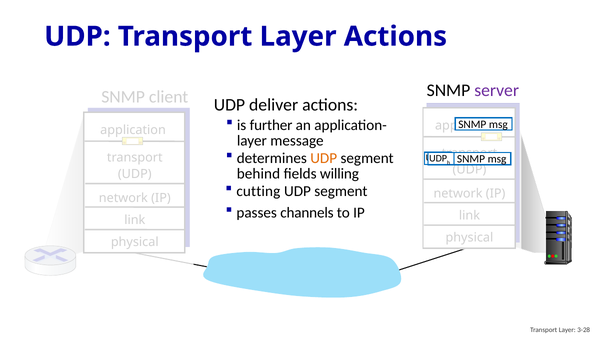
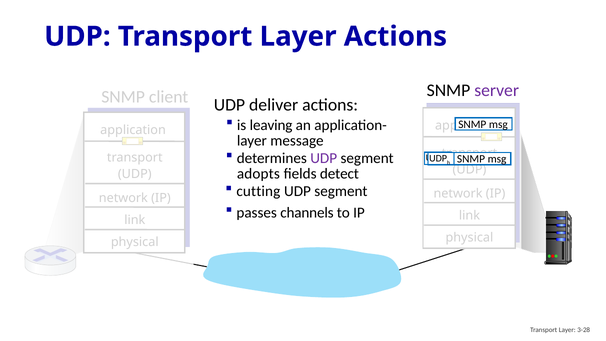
further: further -> leaving
UDP at (324, 158) colour: orange -> purple
behind: behind -> adopts
willing: willing -> detect
